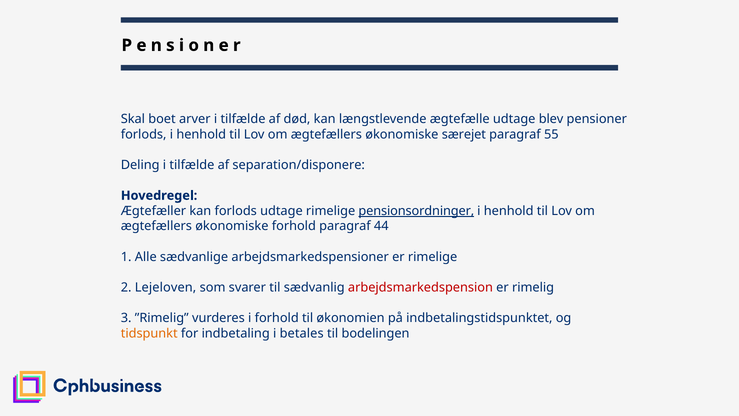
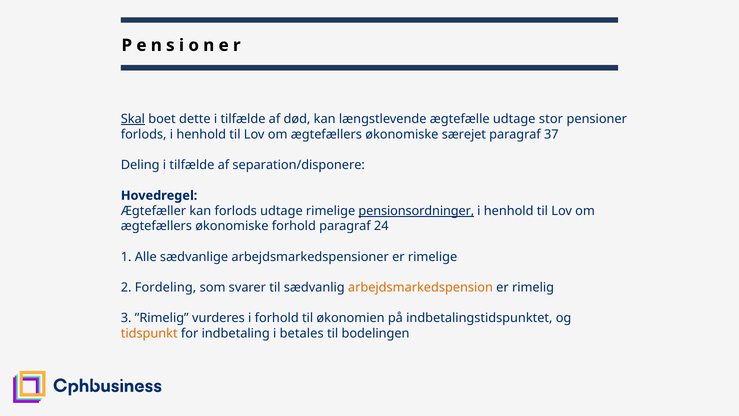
Skal underline: none -> present
arver: arver -> dette
blev: blev -> stor
55: 55 -> 37
44: 44 -> 24
Lejeloven: Lejeloven -> Fordeling
arbejdsmarkedspension colour: red -> orange
